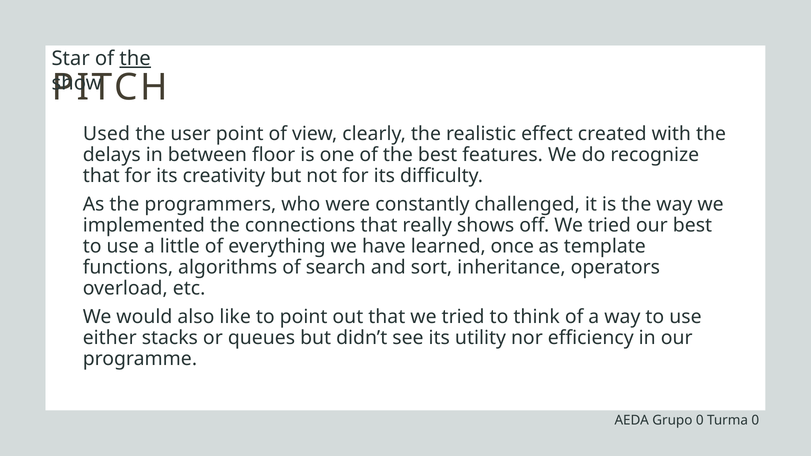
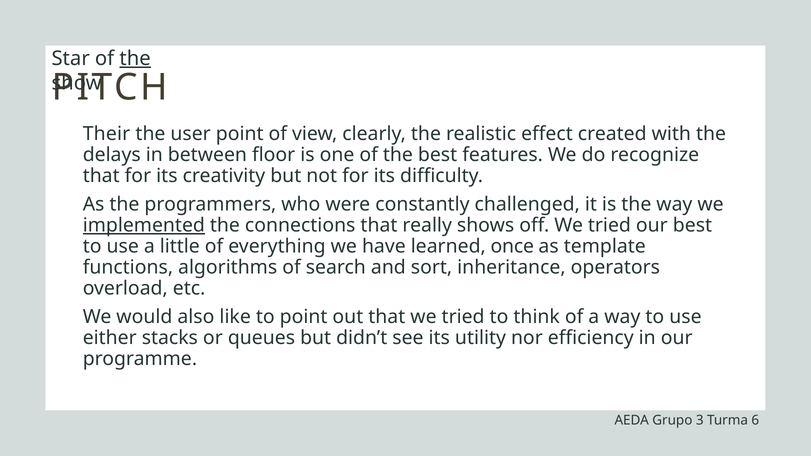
Used: Used -> Their
implemented underline: none -> present
Grupo 0: 0 -> 3
Turma 0: 0 -> 6
